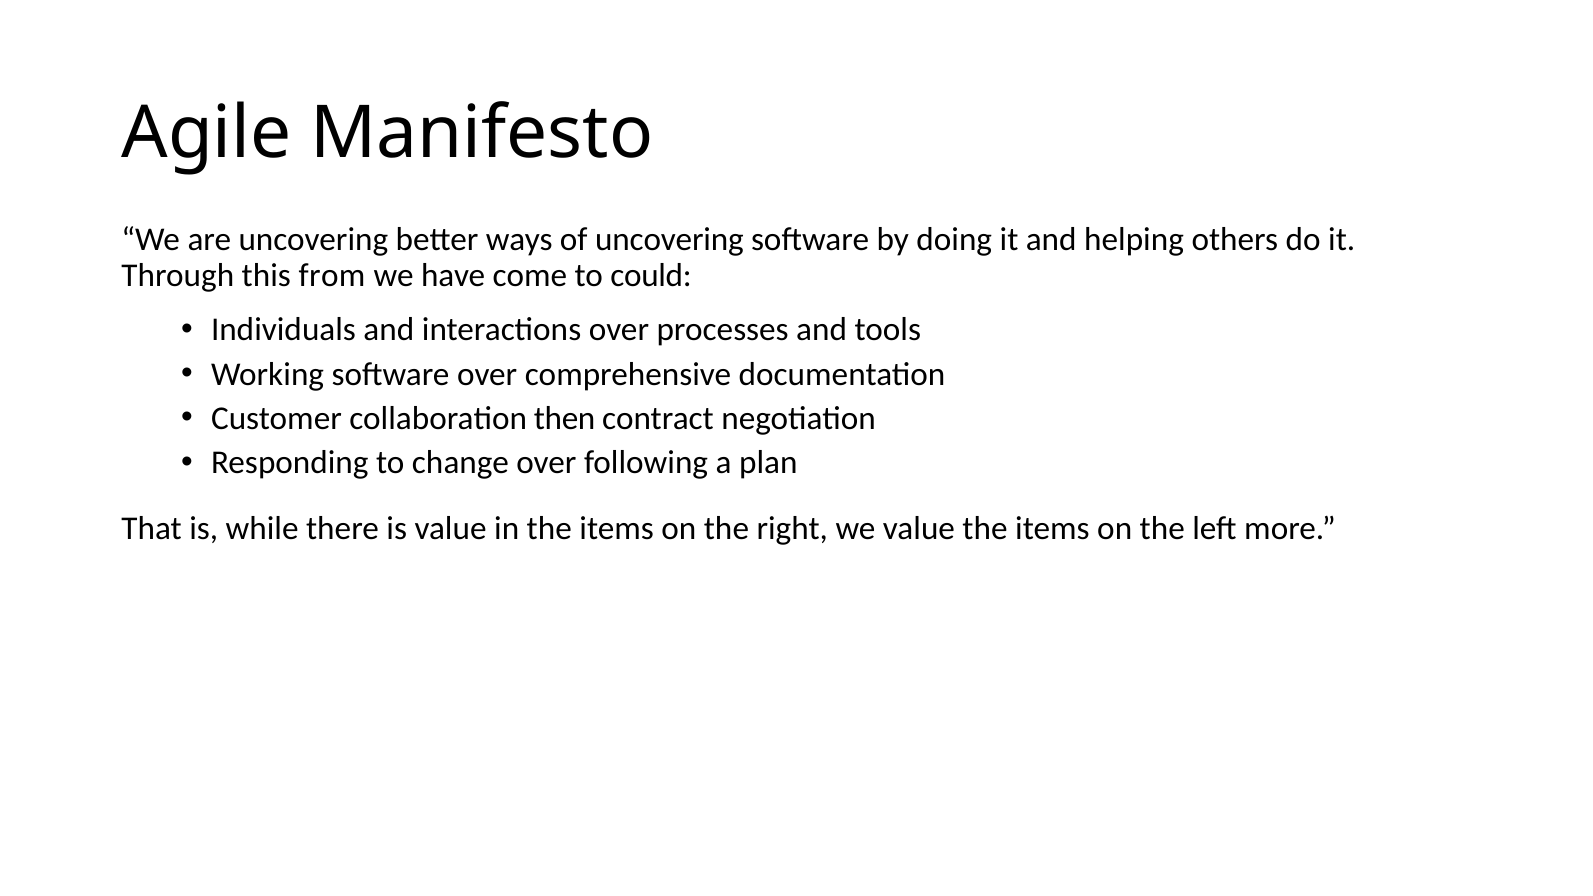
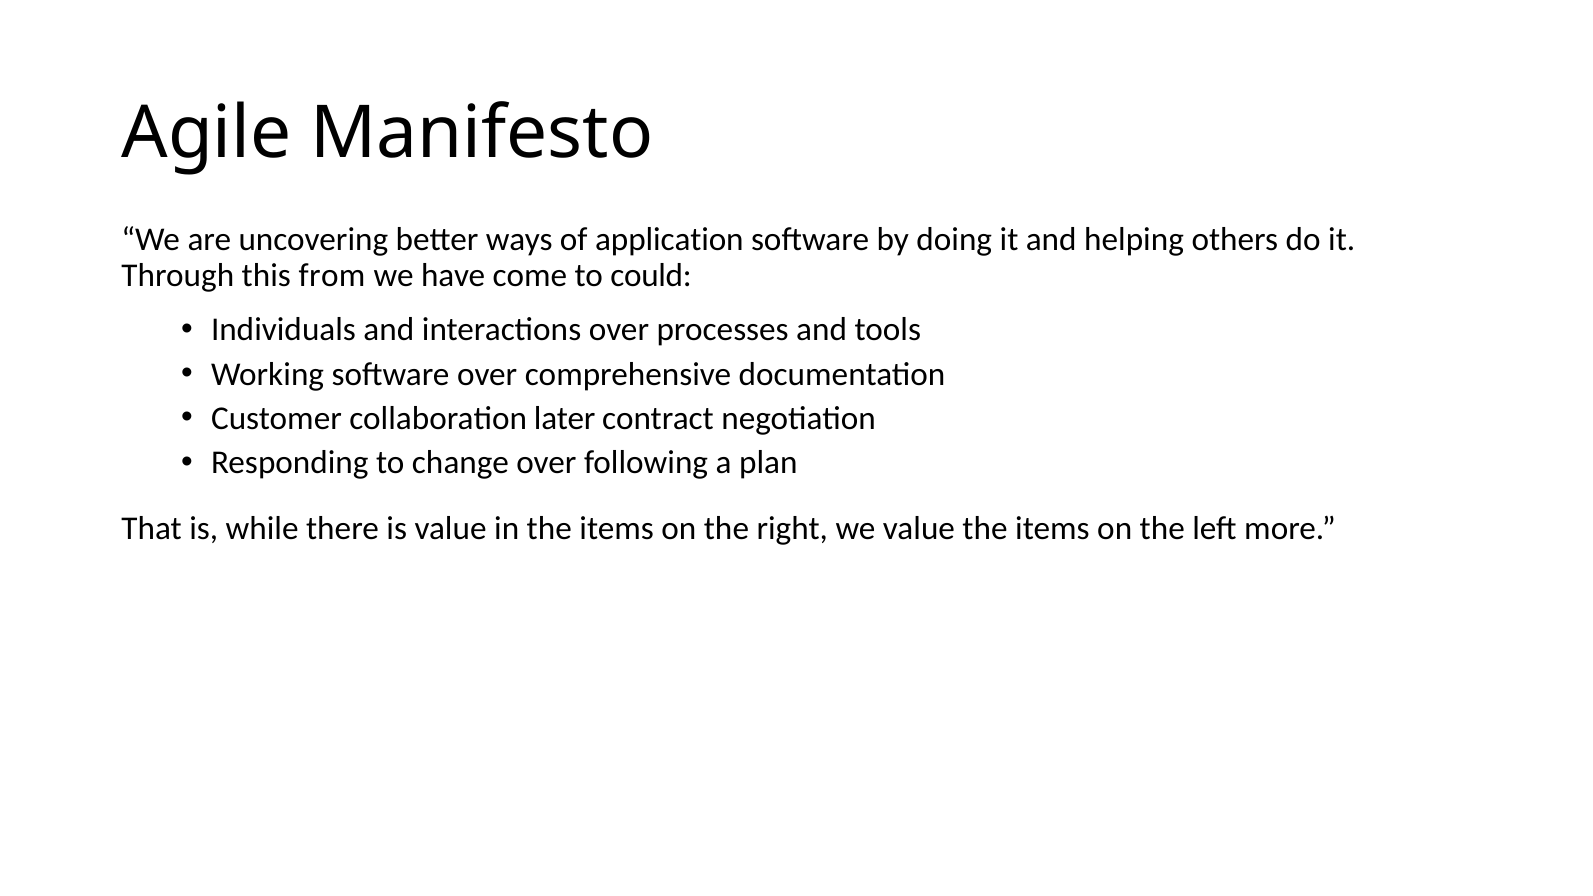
of uncovering: uncovering -> application
then: then -> later
